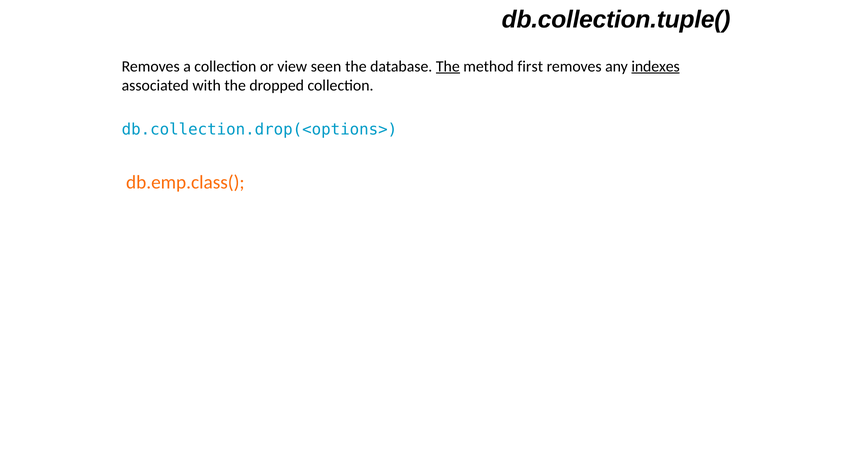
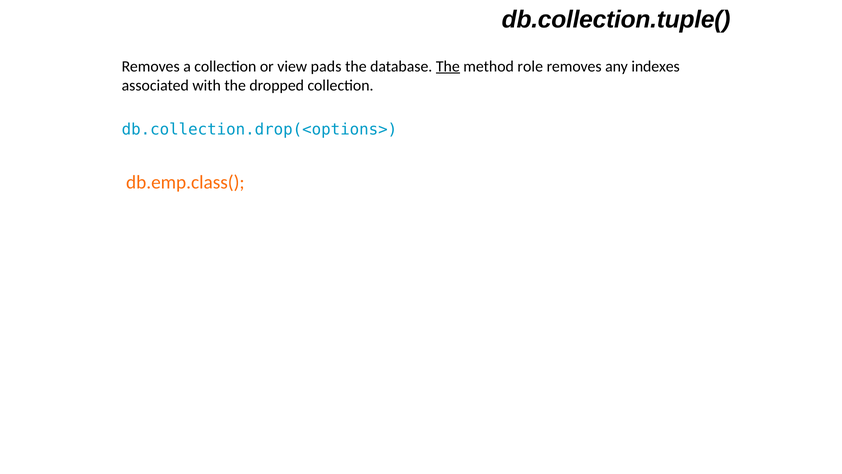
seen: seen -> pads
first: first -> role
indexes underline: present -> none
